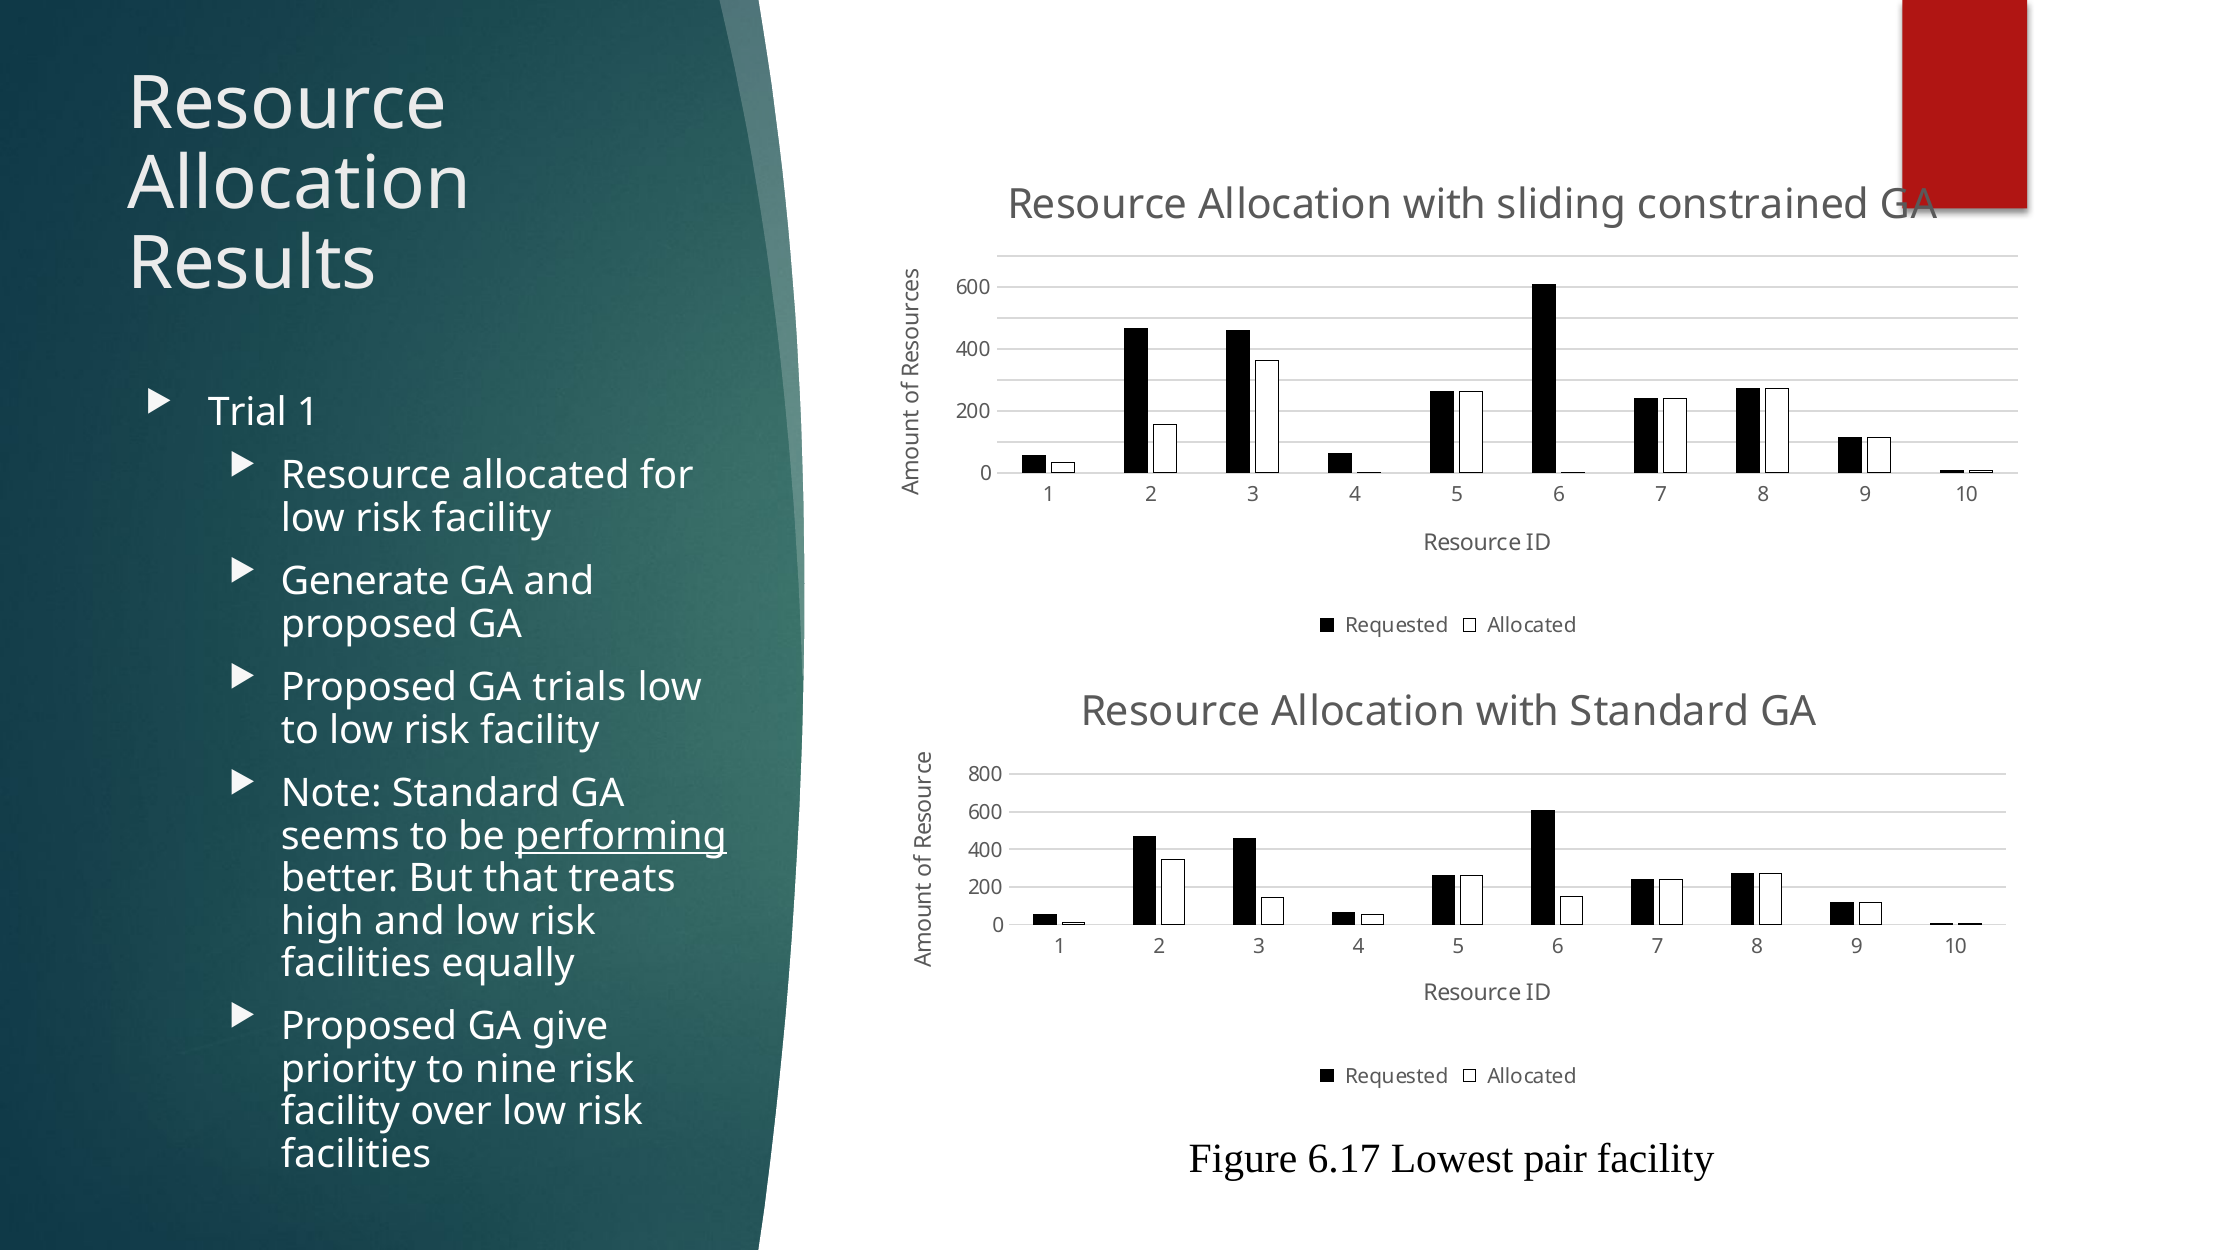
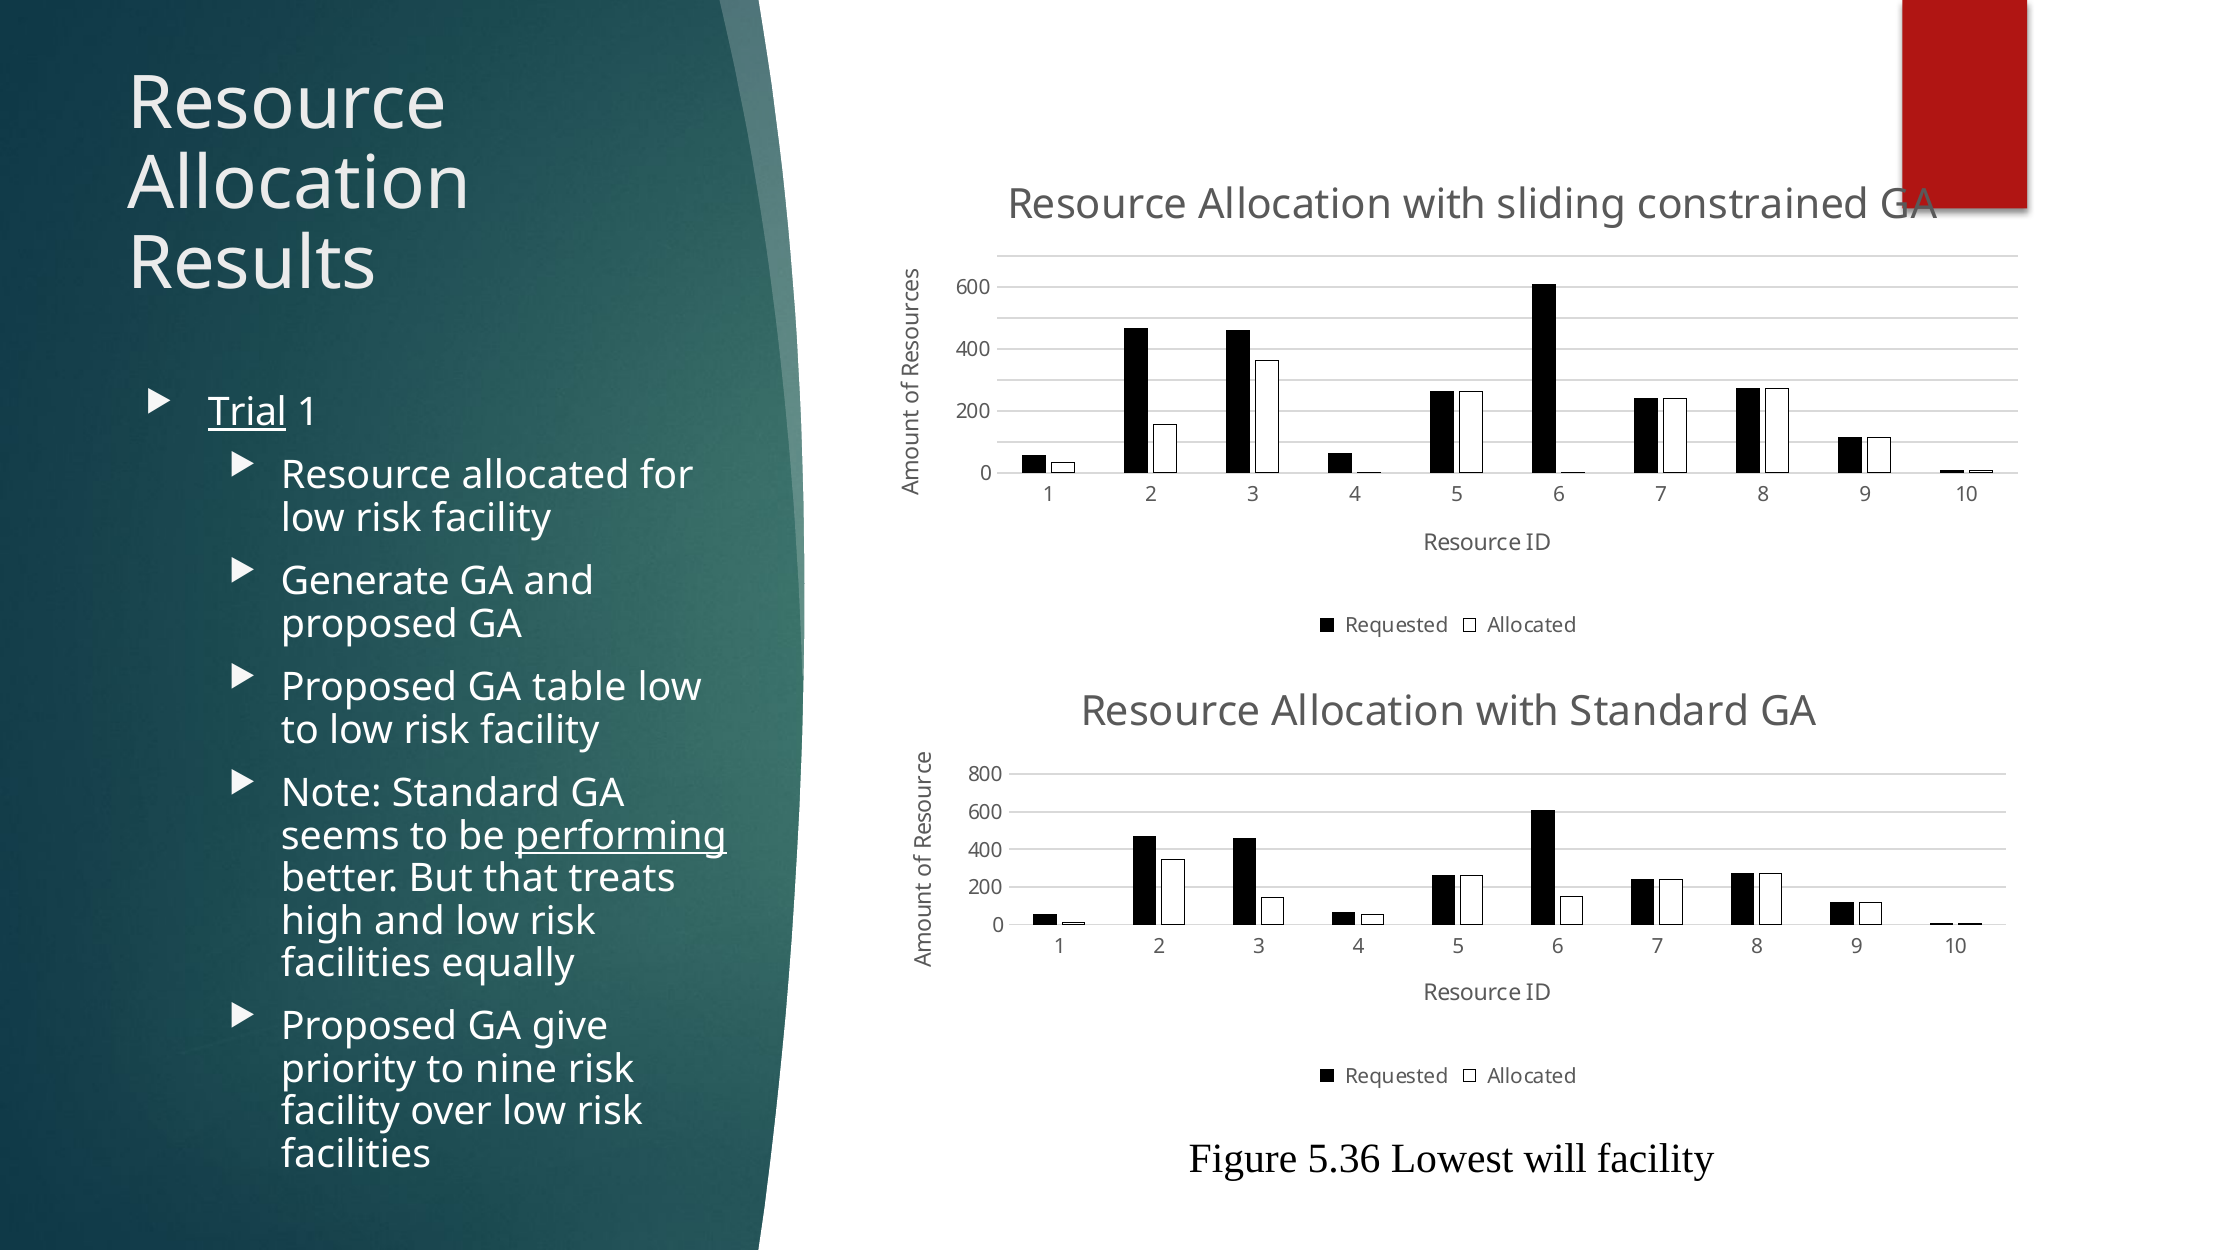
Trial underline: none -> present
trials: trials -> table
6.17: 6.17 -> 5.36
pair: pair -> will
